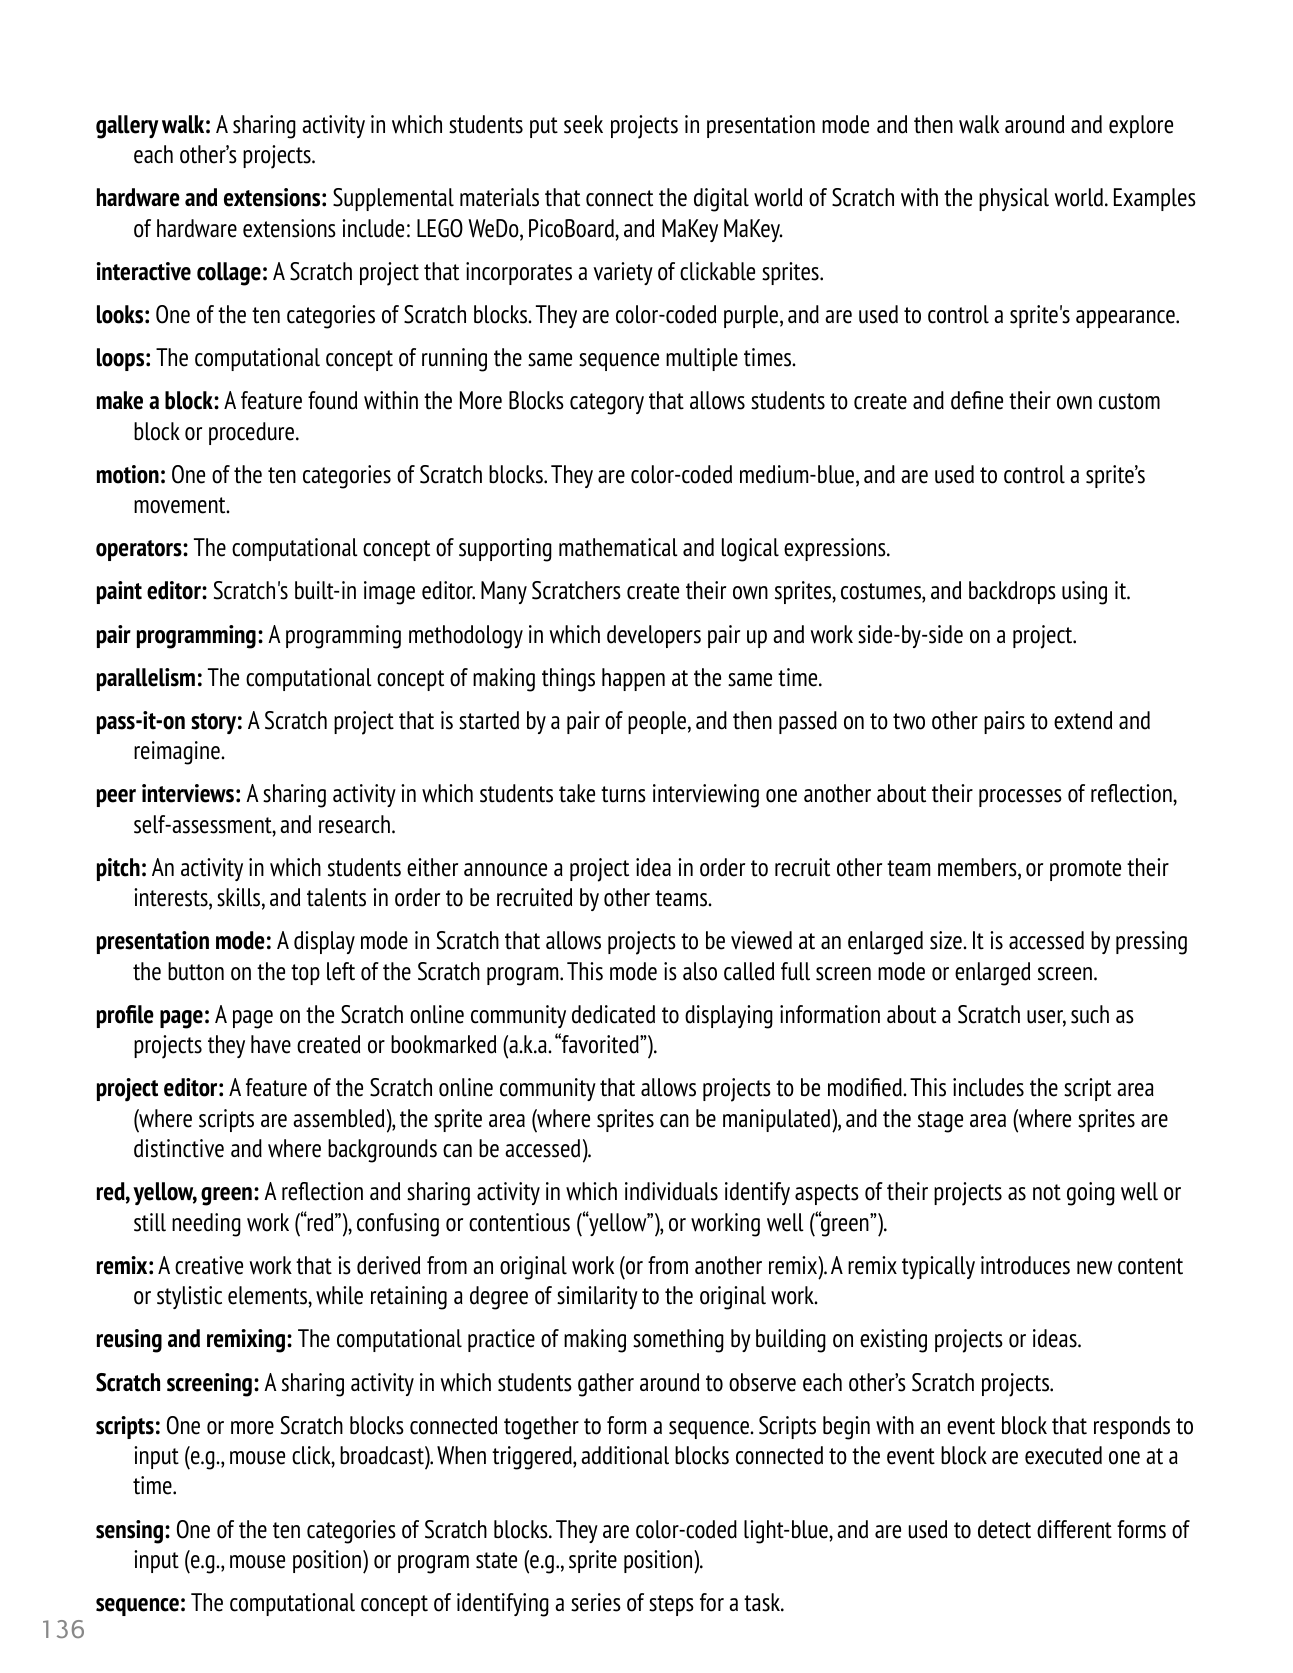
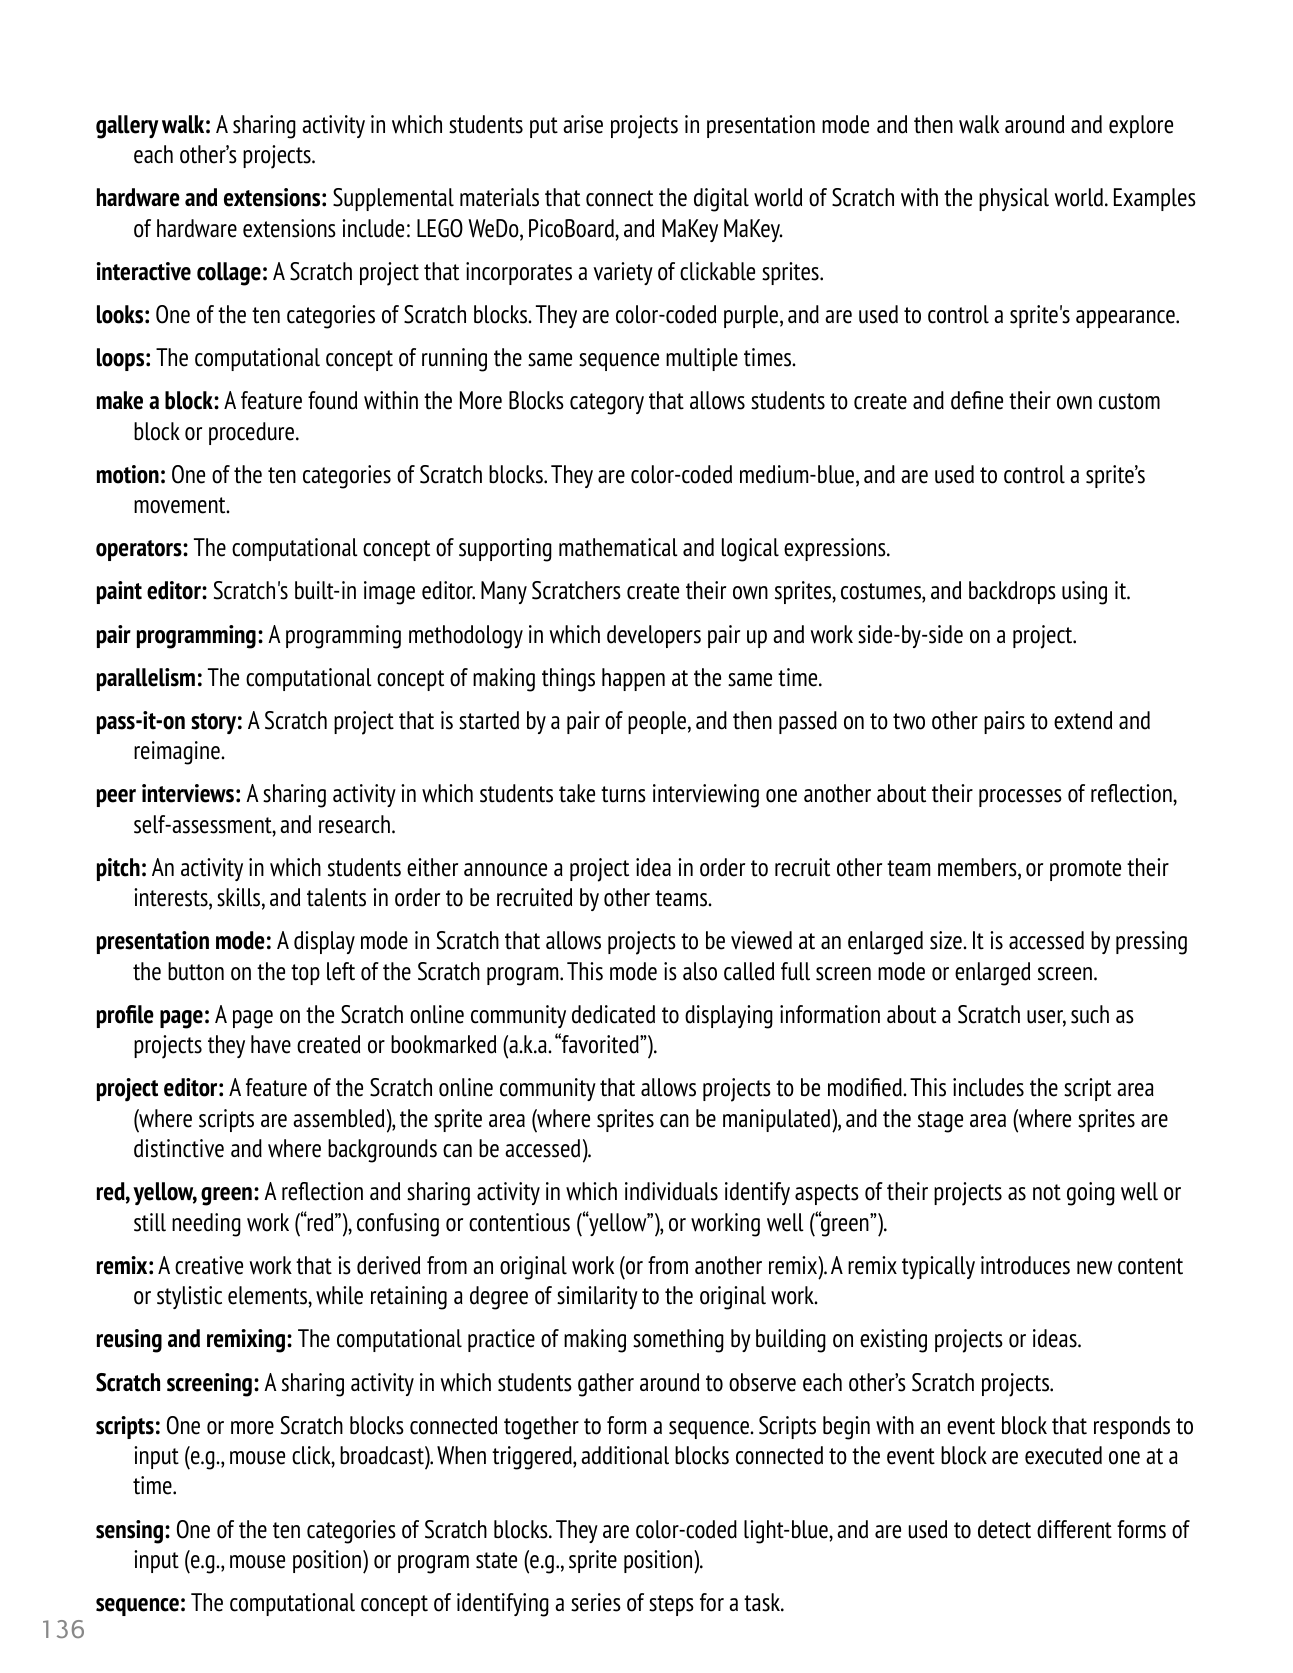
seek: seek -> arise
